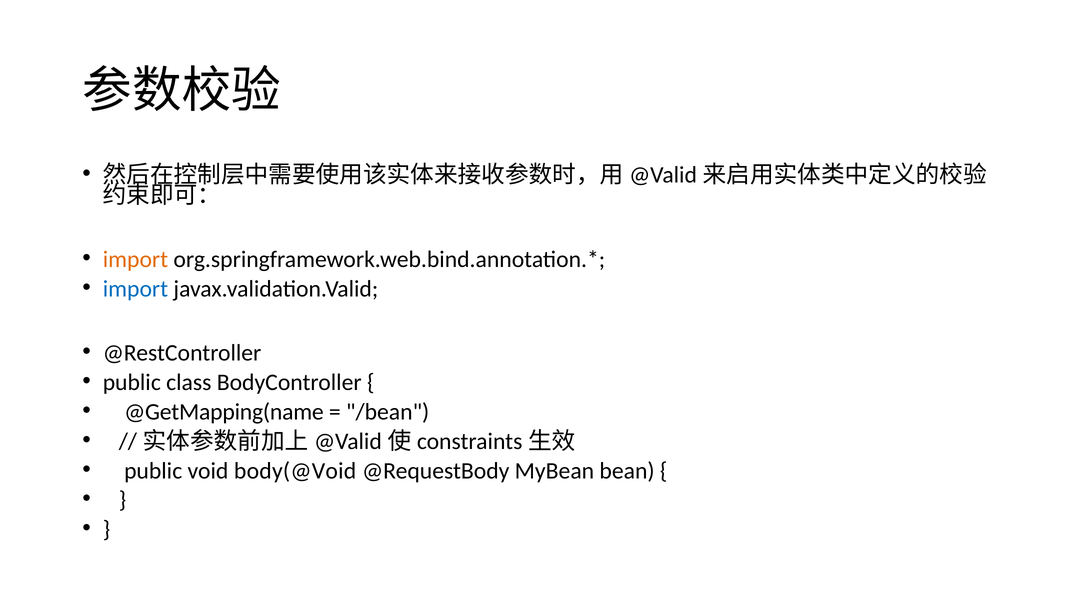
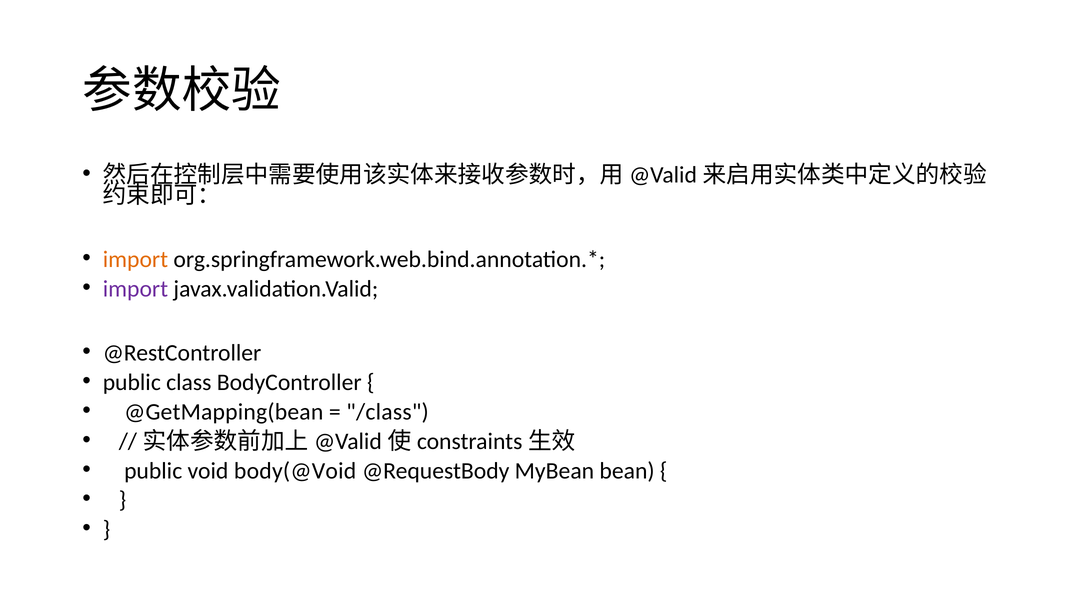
import at (135, 289) colour: blue -> purple
@GetMapping(name: @GetMapping(name -> @GetMapping(bean
/bean: /bean -> /class
